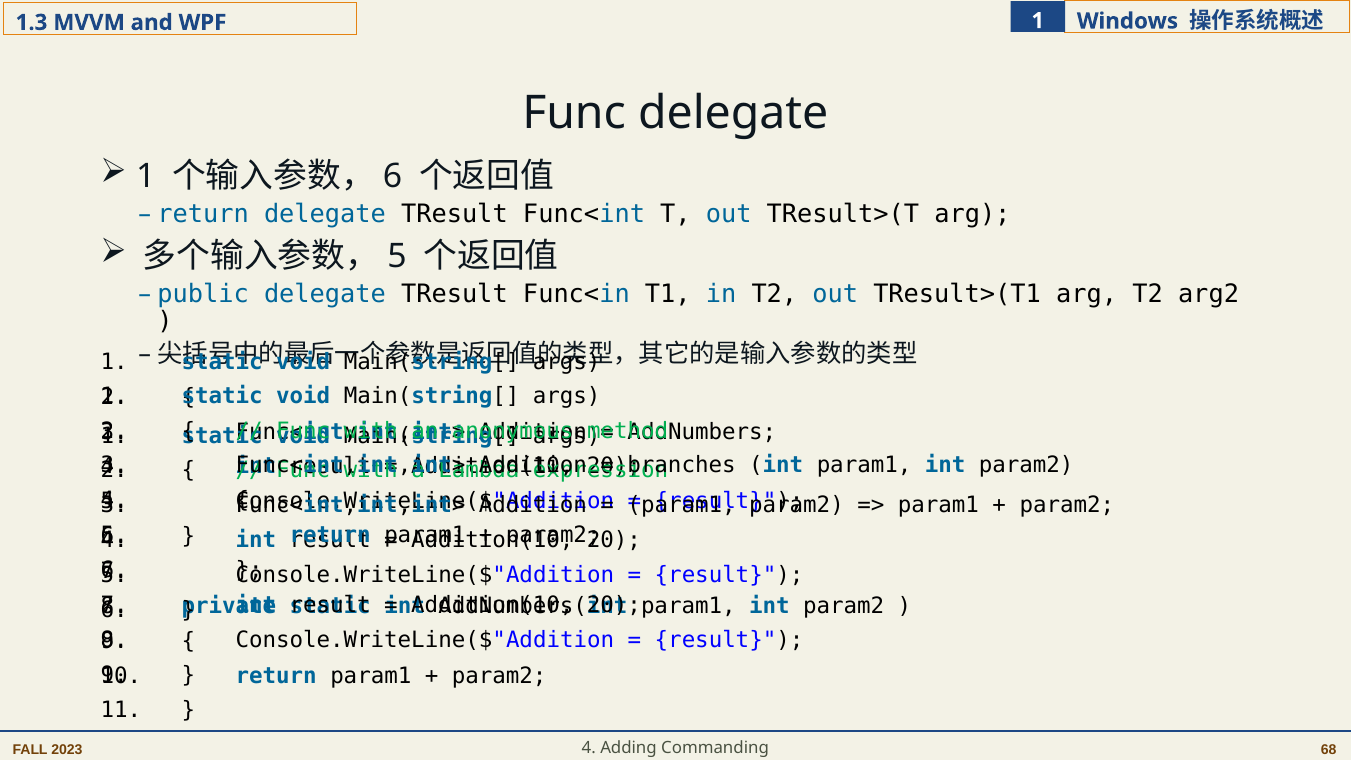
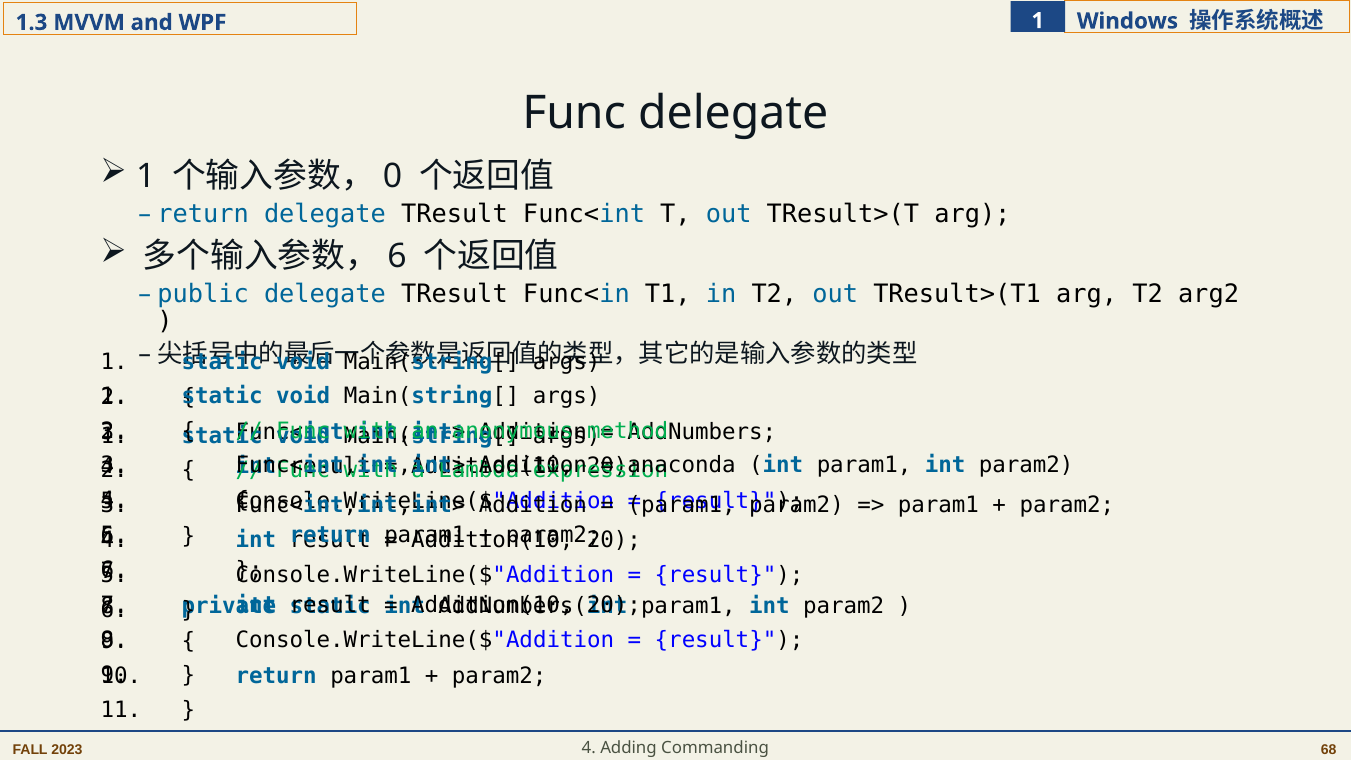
6 at (393, 177): 6 -> 0
5 at (397, 256): 5 -> 6
branches: branches -> anaconda
